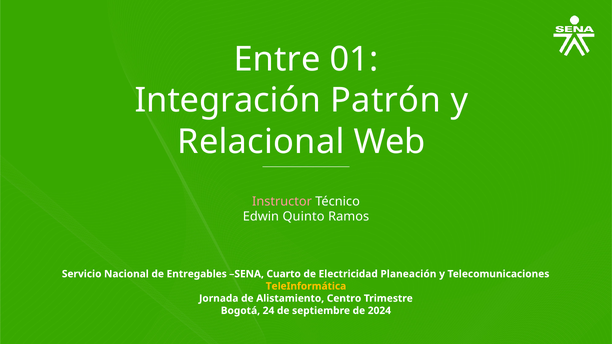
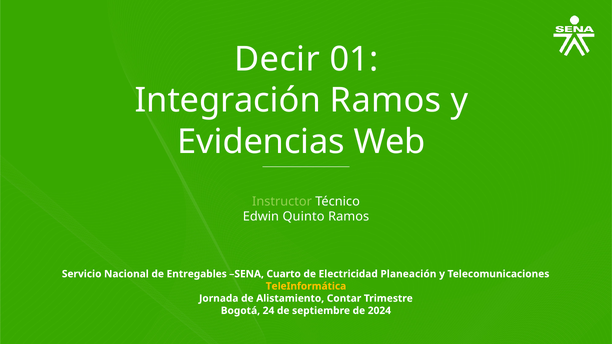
Entre: Entre -> Decir
Integración Patrón: Patrón -> Ramos
Relacional: Relacional -> Evidencias
Instructor colour: pink -> light green
Centro: Centro -> Contar
